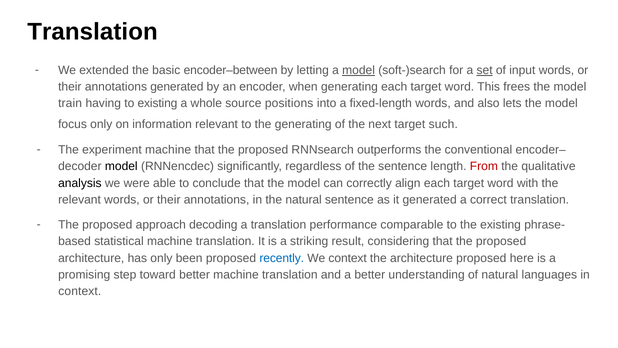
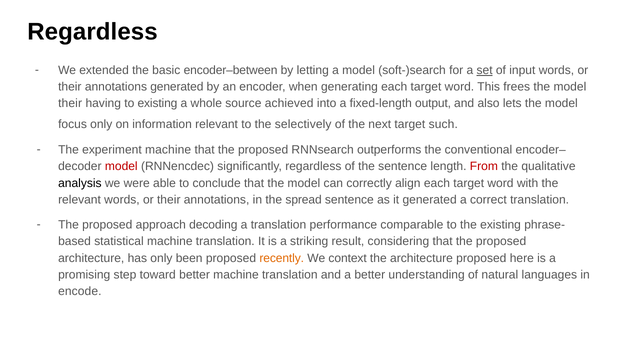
Translation at (92, 32): Translation -> Regardless
model at (359, 70) underline: present -> none
train at (70, 103): train -> their
positions: positions -> achieved
fixed-length words: words -> output
the generating: generating -> selectively
model at (121, 166) colour: black -> red
the natural: natural -> spread
recently colour: blue -> orange
context at (80, 291): context -> encode
